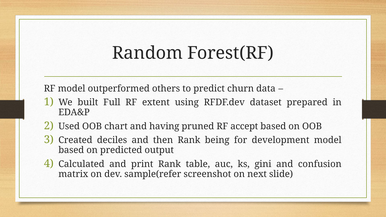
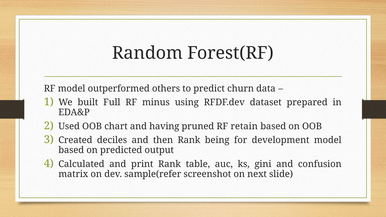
extent: extent -> minus
accept: accept -> retain
